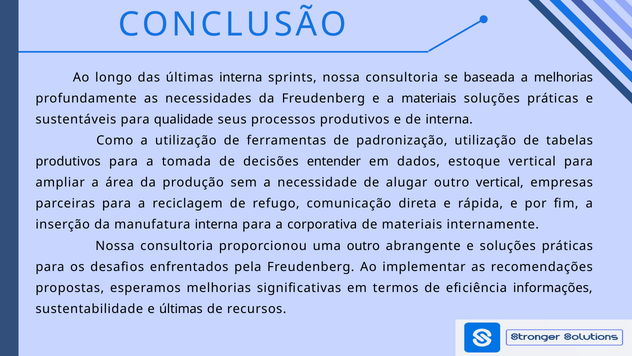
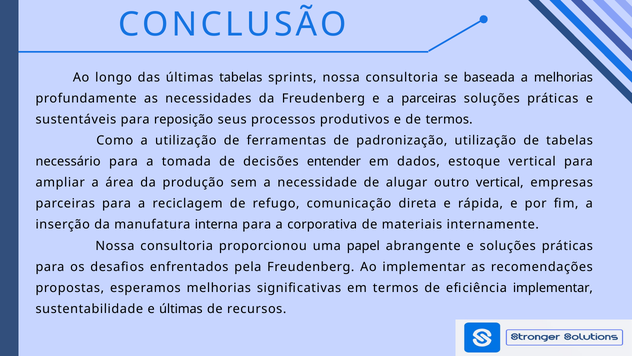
últimas interna: interna -> tabelas
a materiais: materiais -> parceiras
qualidade: qualidade -> reposição
de interna: interna -> termos
produtivos at (68, 161): produtivos -> necessário
uma outro: outro -> papel
eficiência informações: informações -> implementar
